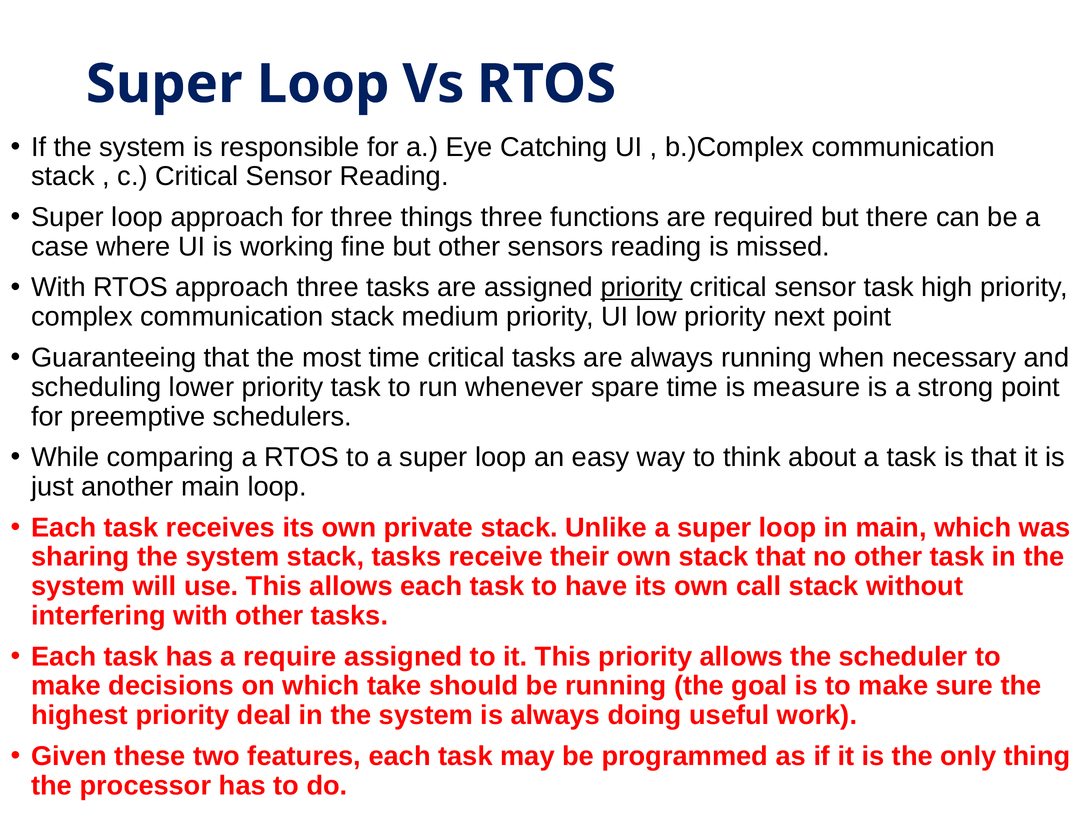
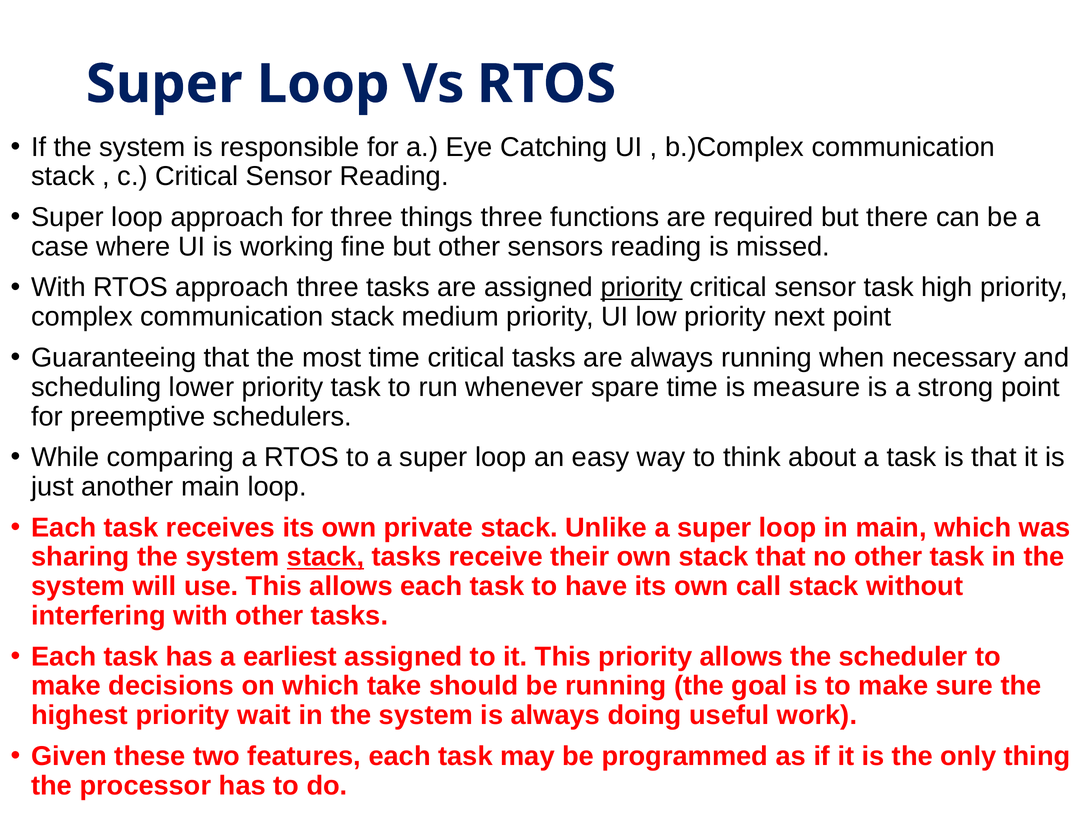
stack at (325, 557) underline: none -> present
require: require -> earliest
deal: deal -> wait
